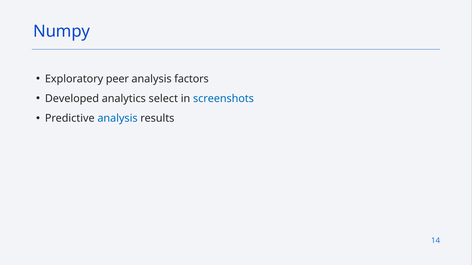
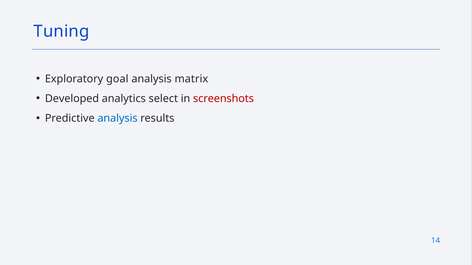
Numpy: Numpy -> Tuning
peer: peer -> goal
factors: factors -> matrix
screenshots colour: blue -> red
